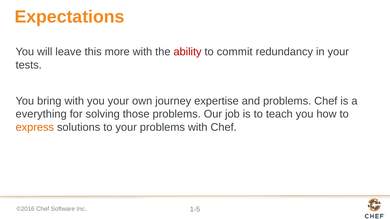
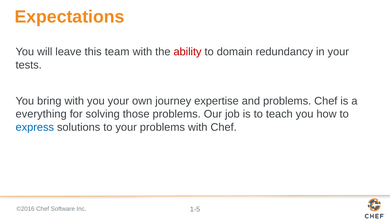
more: more -> team
commit: commit -> domain
express colour: orange -> blue
